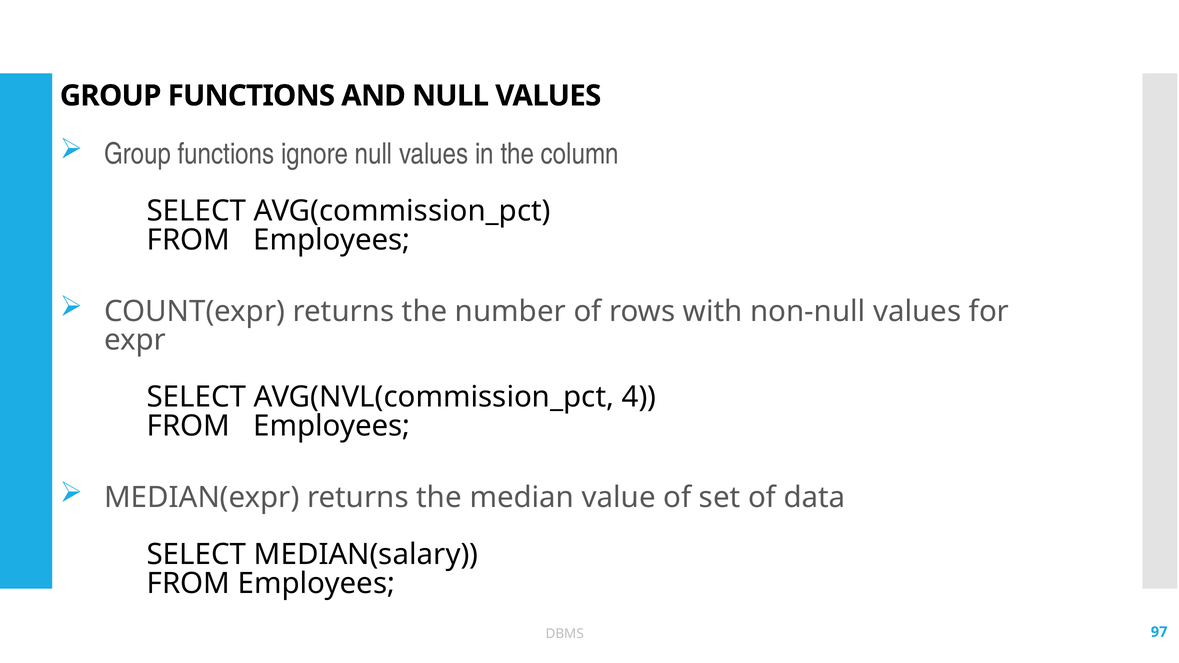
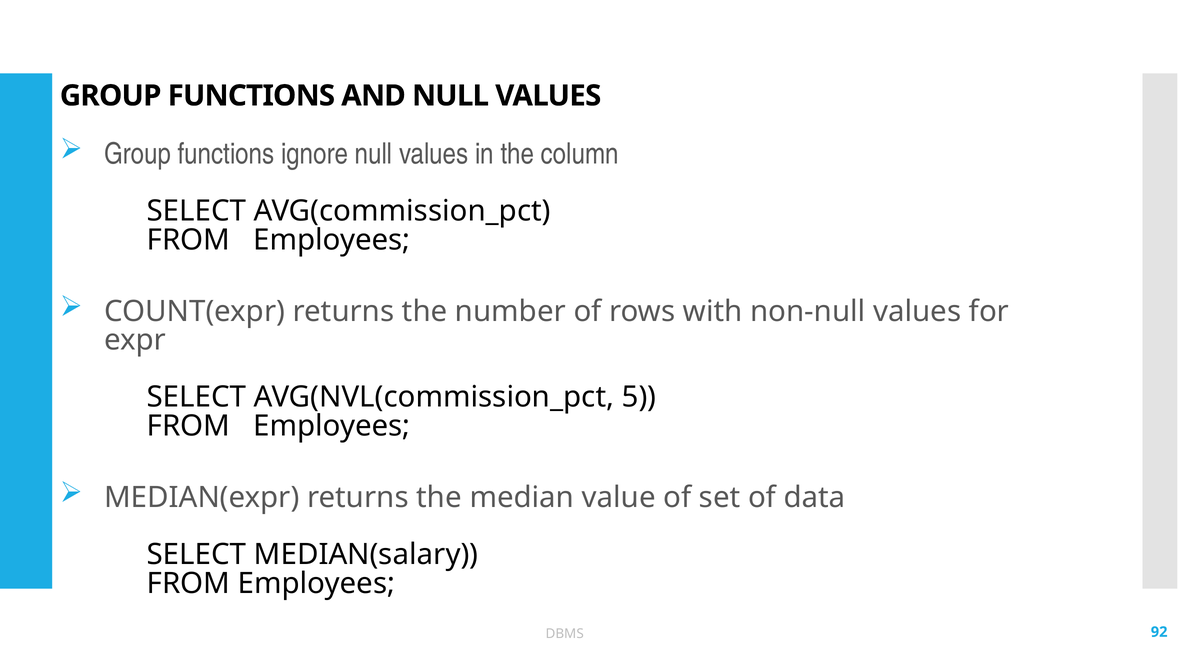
4: 4 -> 5
97: 97 -> 92
